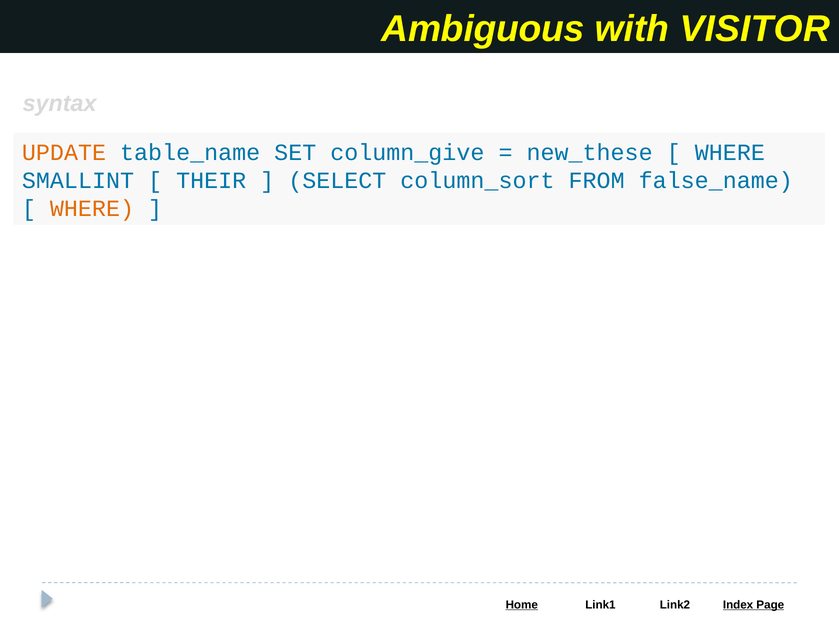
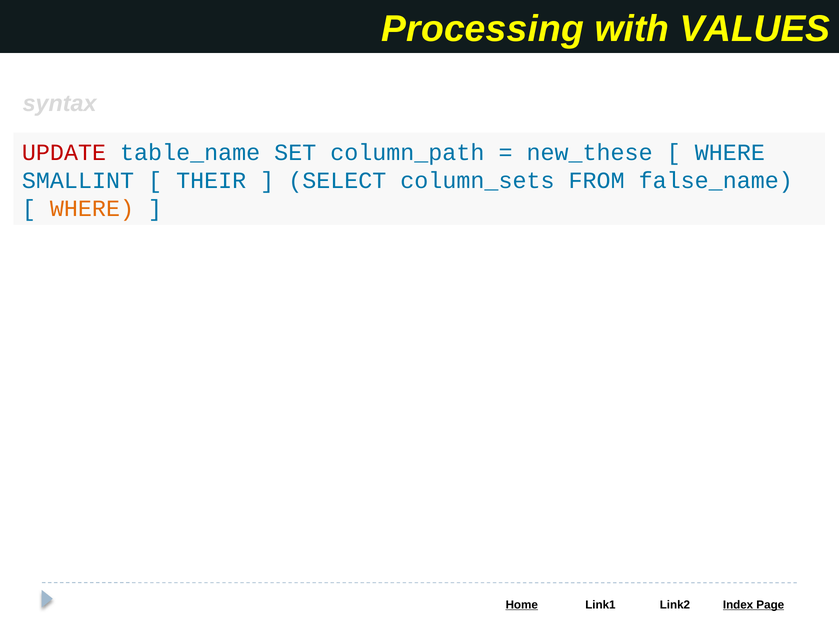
Ambiguous: Ambiguous -> Processing
VISITOR: VISITOR -> VALUES
UPDATE colour: orange -> red
column_give: column_give -> column_path
column_sort: column_sort -> column_sets
